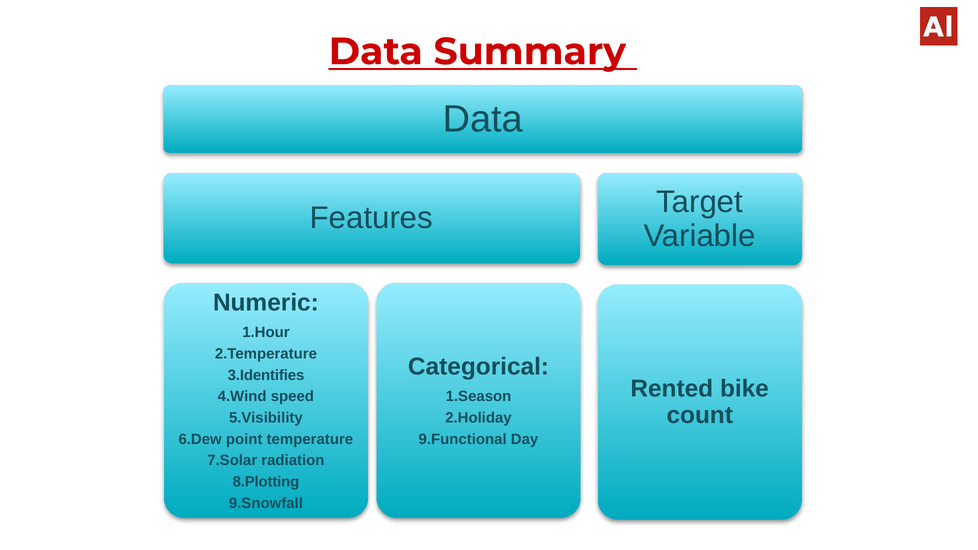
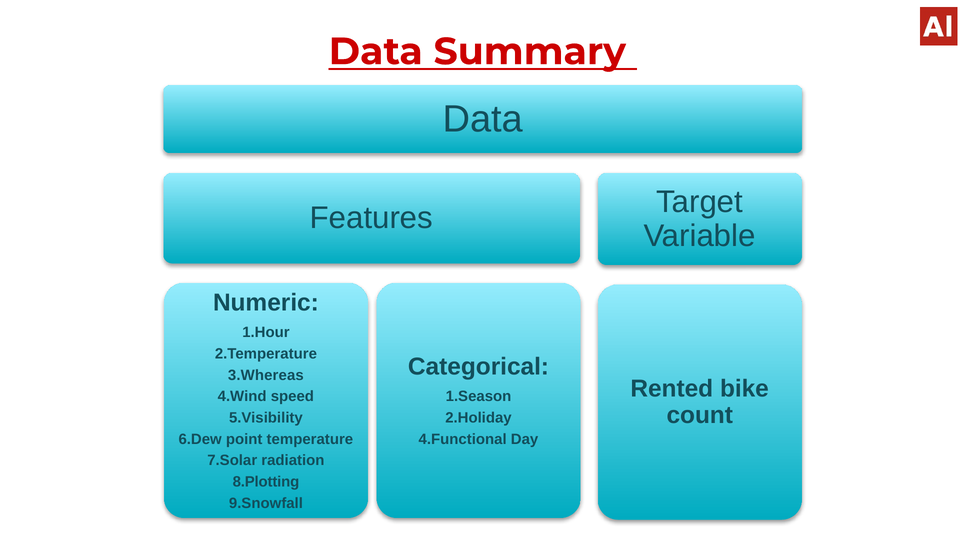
3.Identifies: 3.Identifies -> 3.Whereas
9.Functional: 9.Functional -> 4.Functional
